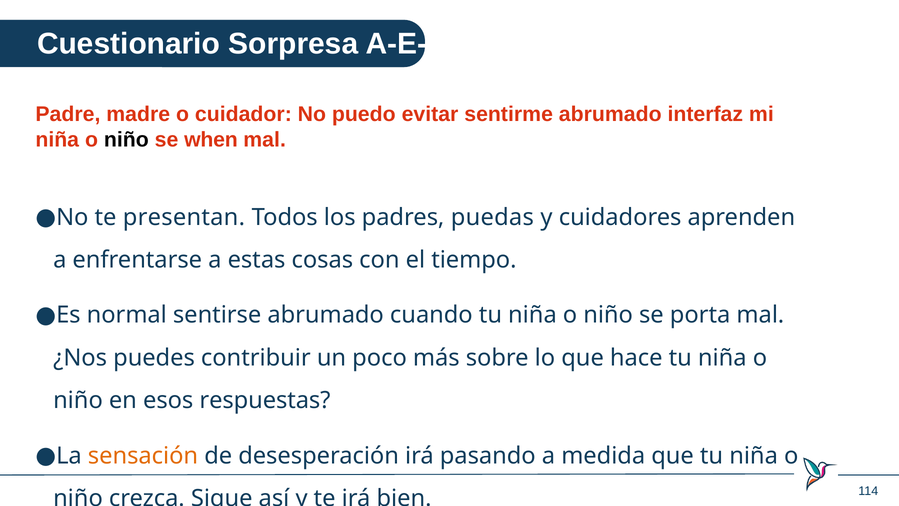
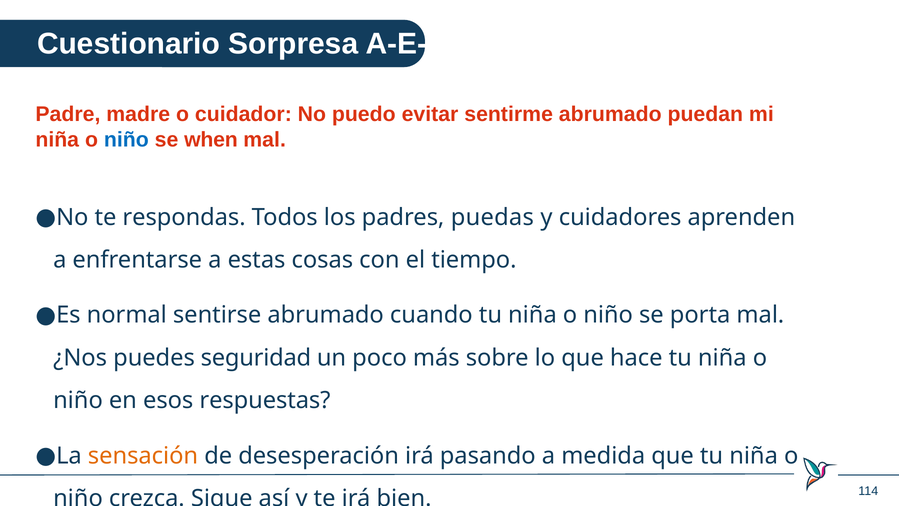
interfaz: interfaz -> puedan
niño at (126, 140) colour: black -> blue
presentan: presentan -> respondas
contribuir: contribuir -> seguridad
